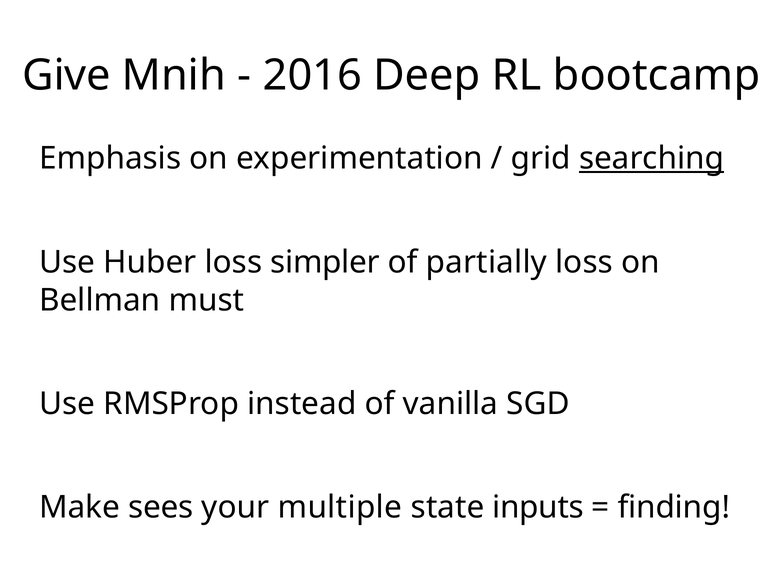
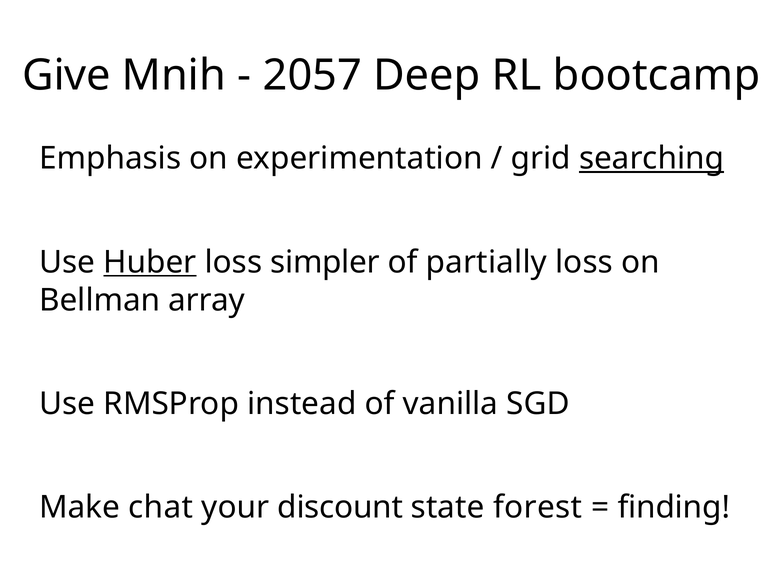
2016: 2016 -> 2057
Huber underline: none -> present
must: must -> array
sees: sees -> chat
multiple: multiple -> discount
inputs: inputs -> forest
